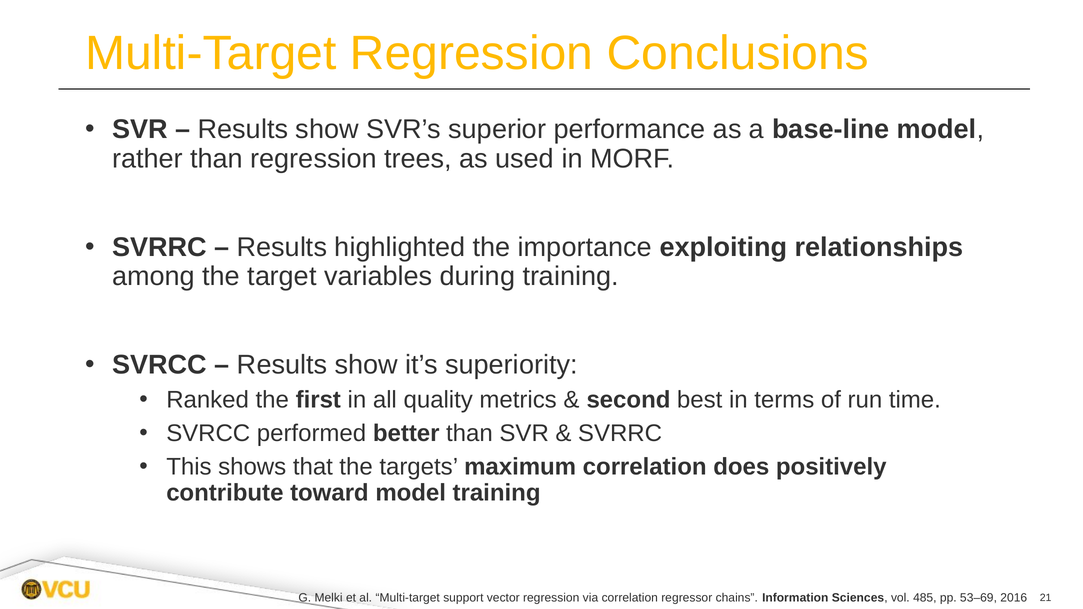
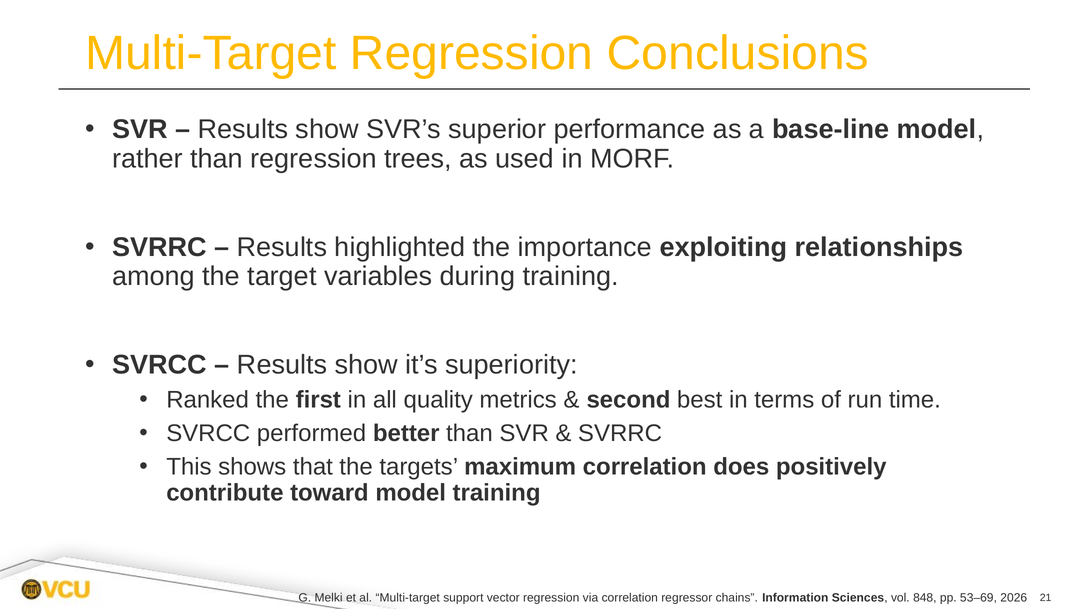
485: 485 -> 848
2016: 2016 -> 2026
